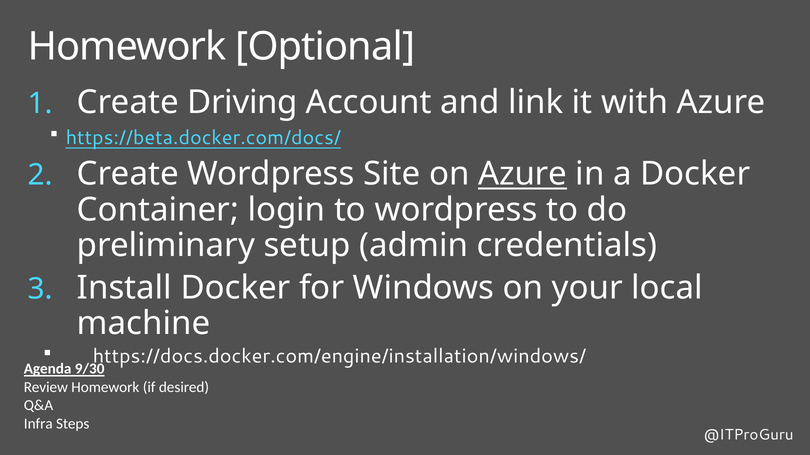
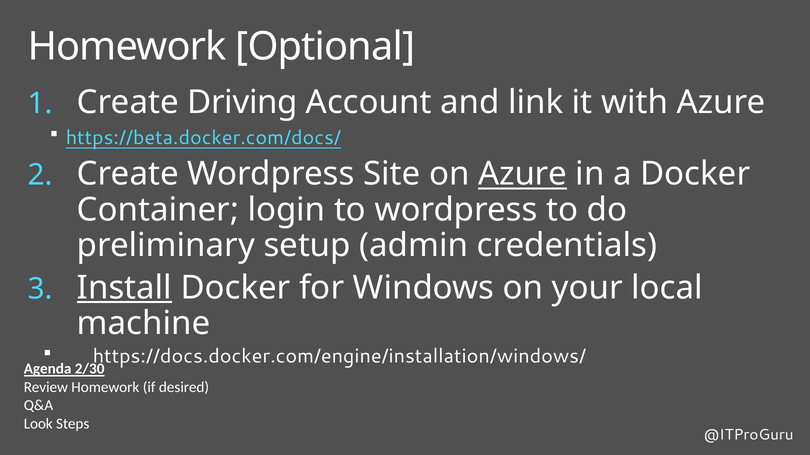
Install underline: none -> present
9/30: 9/30 -> 2/30
Infra: Infra -> Look
